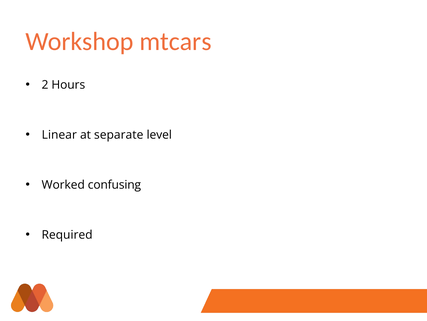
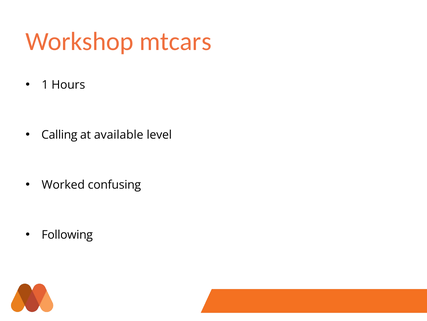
2: 2 -> 1
Linear: Linear -> Calling
separate: separate -> available
Required: Required -> Following
